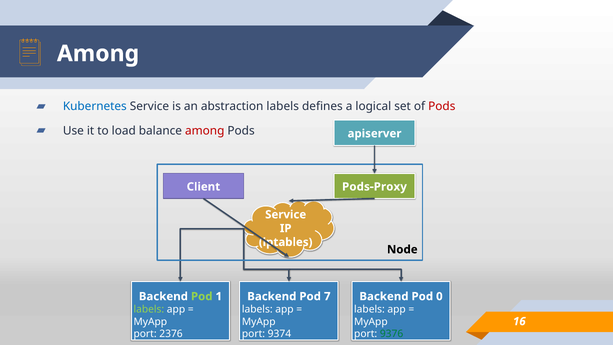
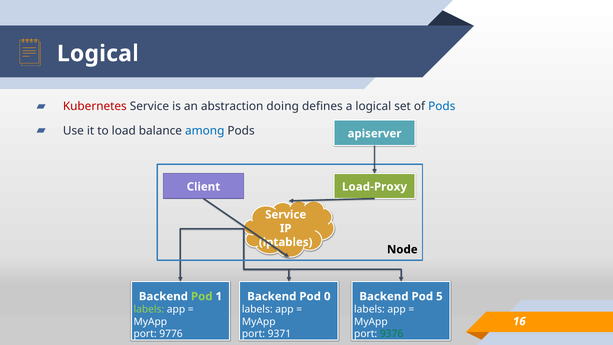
Among at (98, 54): Among -> Logical
Kubernetes colour: blue -> red
abstraction labels: labels -> doing
Pods at (442, 106) colour: red -> blue
among at (205, 131) colour: red -> blue
Pods-Proxy: Pods-Proxy -> Load-Proxy
7: 7 -> 0
0: 0 -> 5
2376: 2376 -> 9776
9374: 9374 -> 9371
